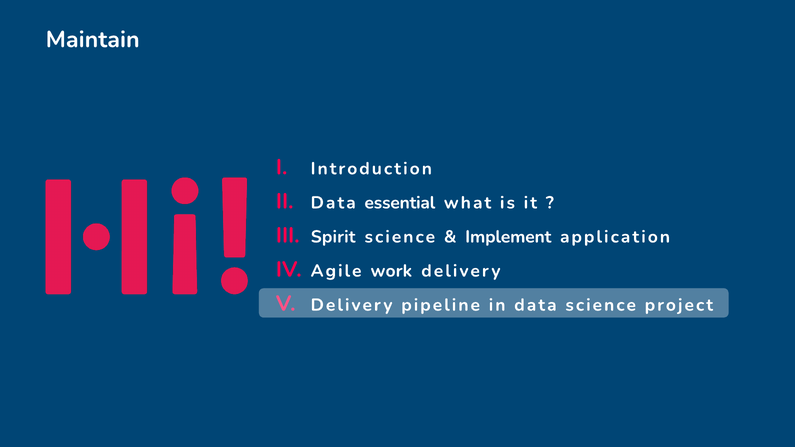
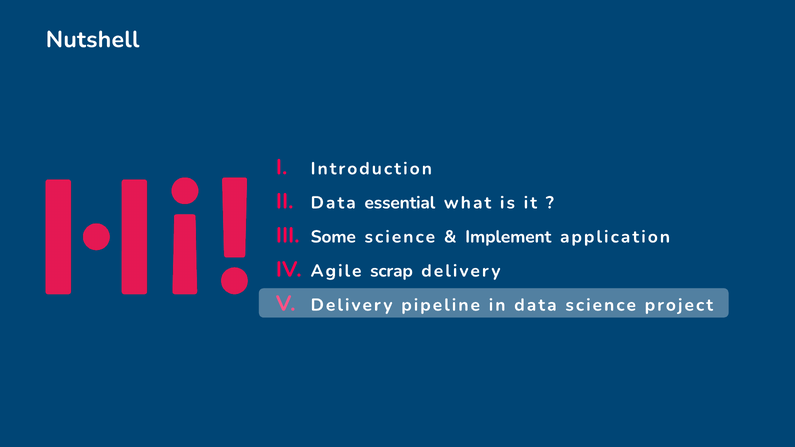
Maintain: Maintain -> Nutshell
Spirit: Spirit -> Some
work: work -> scrap
